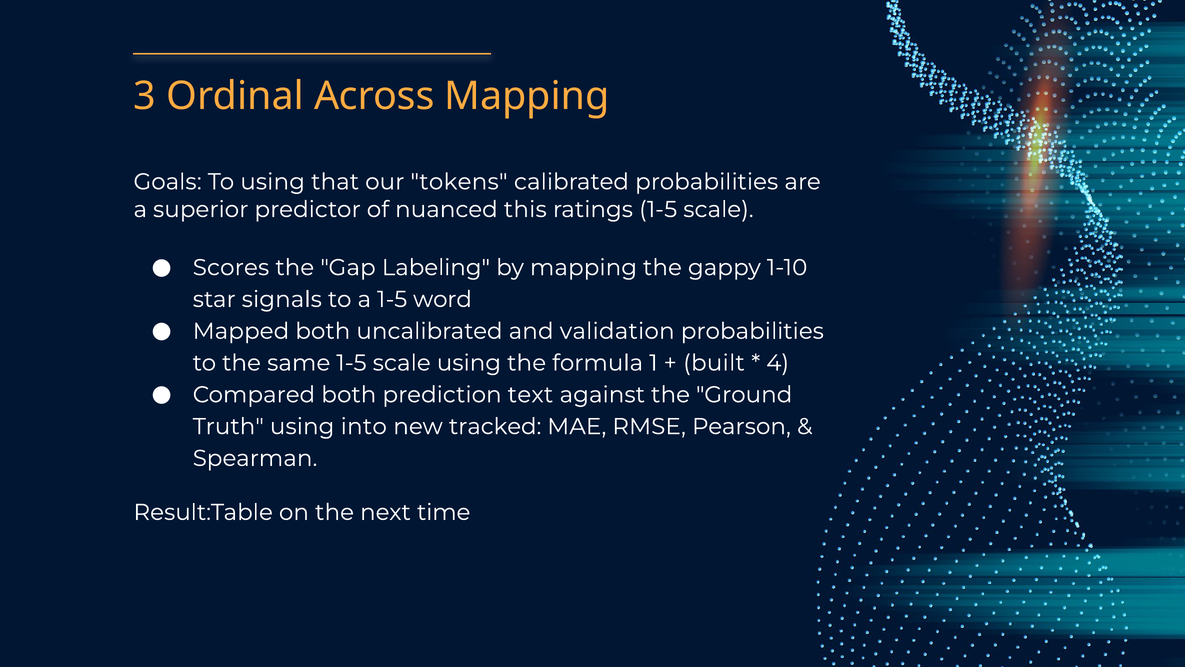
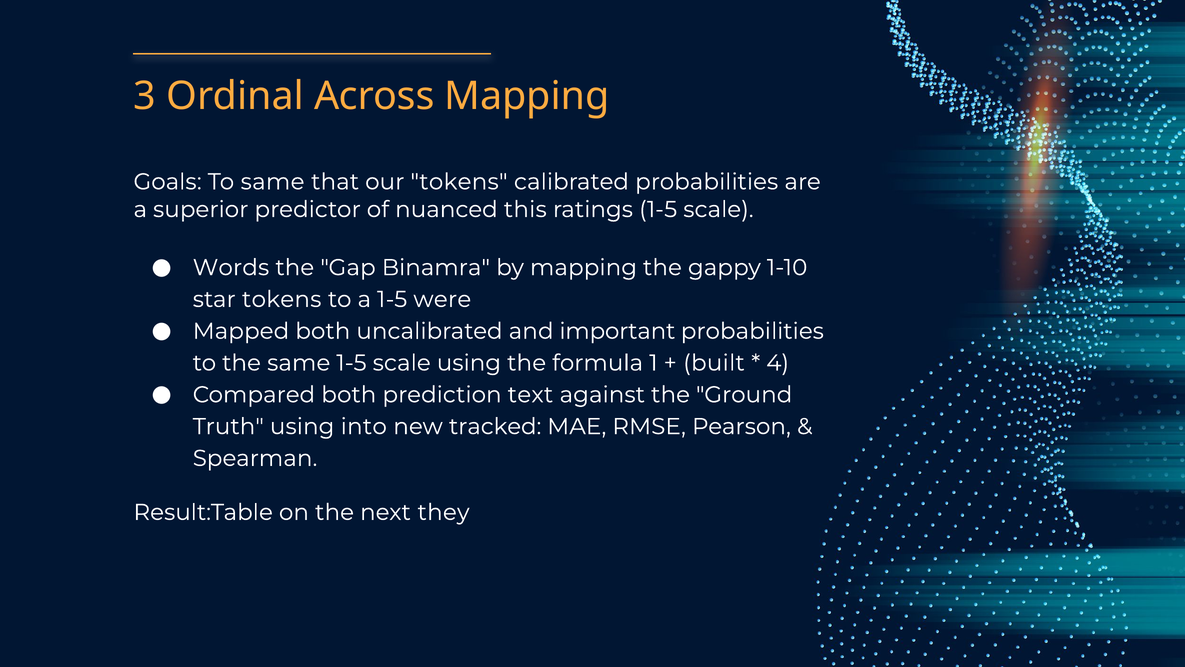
To using: using -> same
Scores: Scores -> Words
Labeling: Labeling -> Binamra
star signals: signals -> tokens
word: word -> were
validation: validation -> important
time: time -> they
